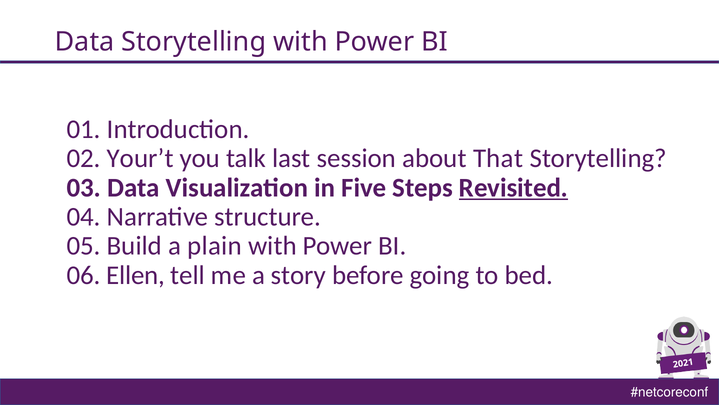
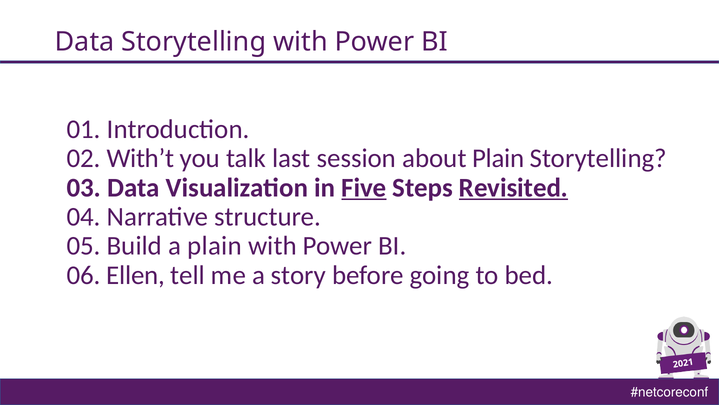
Your’t: Your’t -> With’t
about That: That -> Plain
Five underline: none -> present
